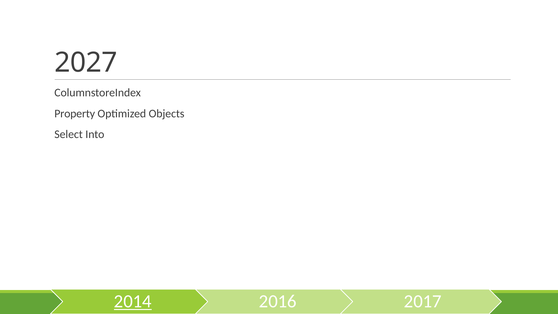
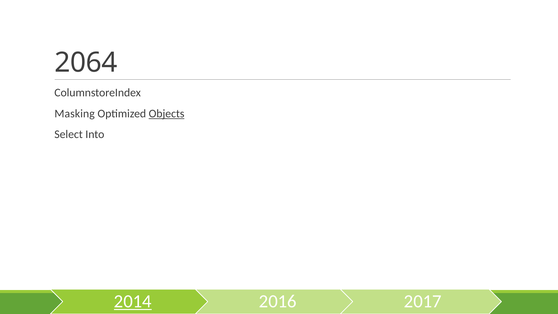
2027: 2027 -> 2064
Property: Property -> Masking
Objects underline: none -> present
